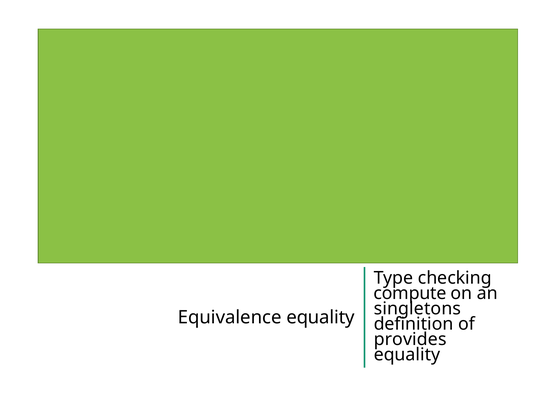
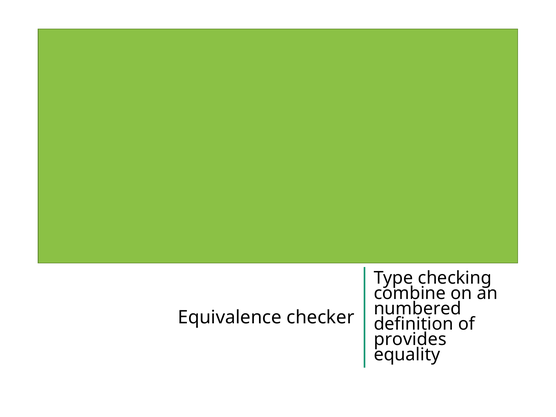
compute: compute -> combine
singletons: singletons -> numbered
Equivalence equality: equality -> checker
